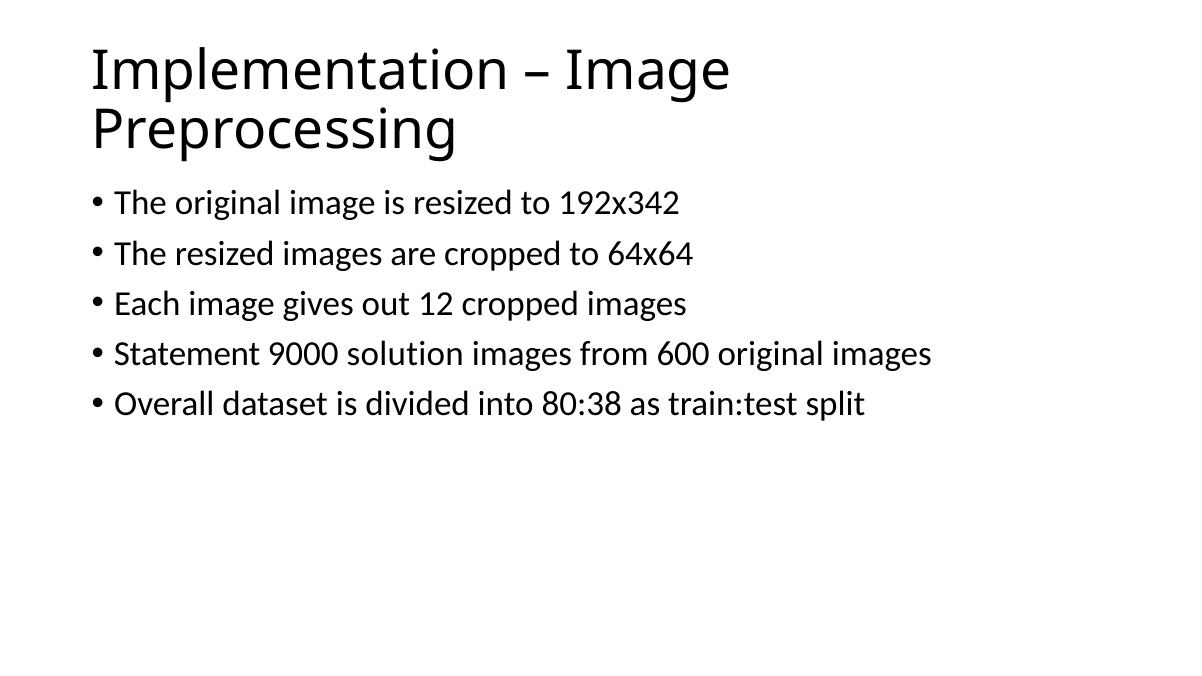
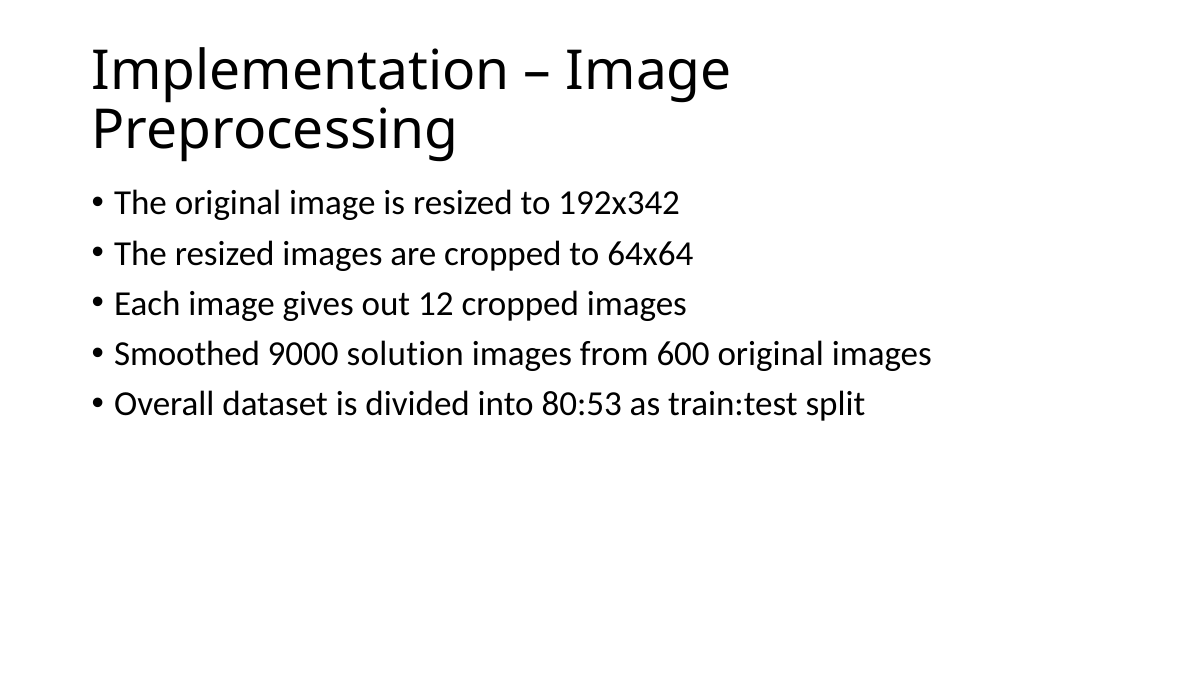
Statement: Statement -> Smoothed
80:38: 80:38 -> 80:53
